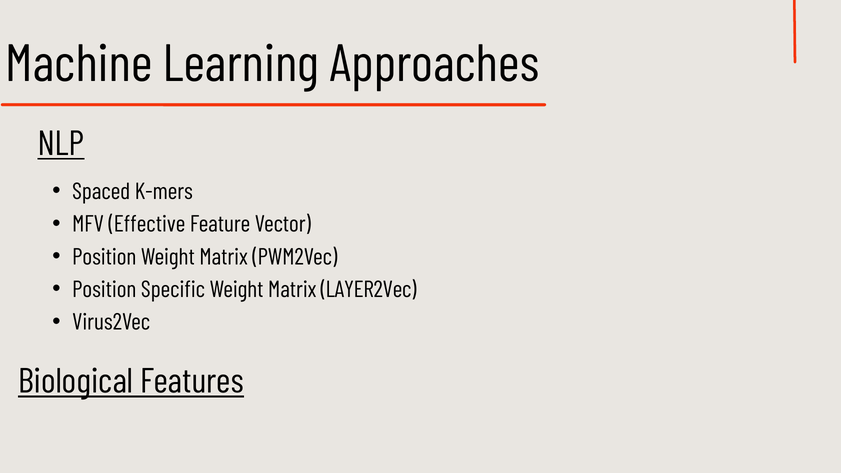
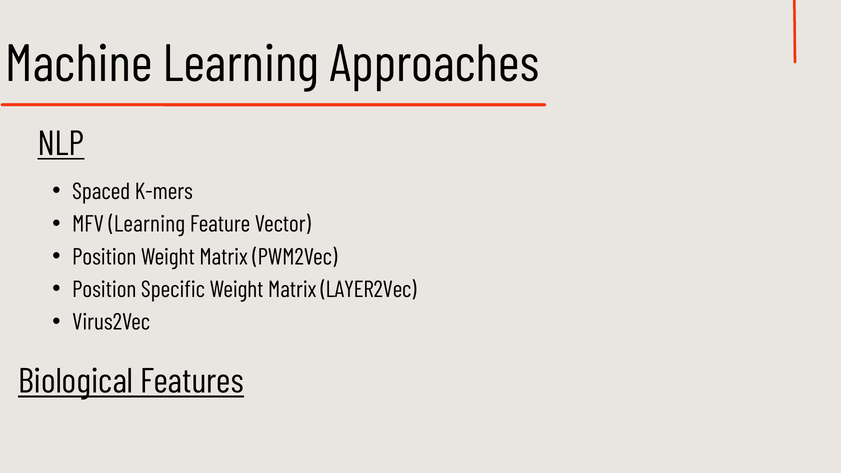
MFV Effective: Effective -> Learning
